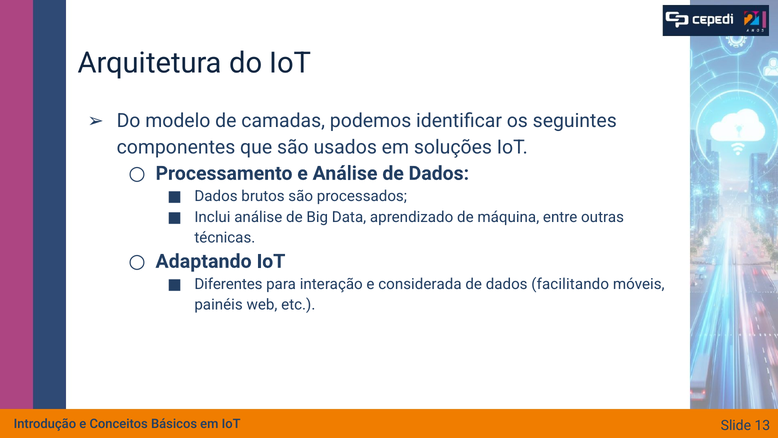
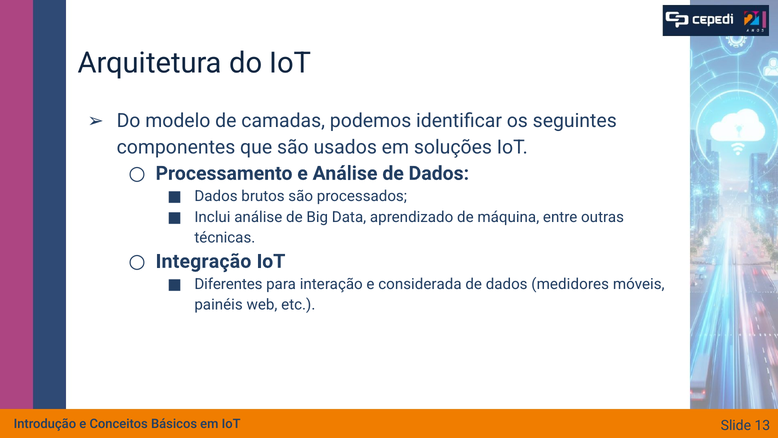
Adaptando: Adaptando -> Integração
facilitando: facilitando -> medidores
